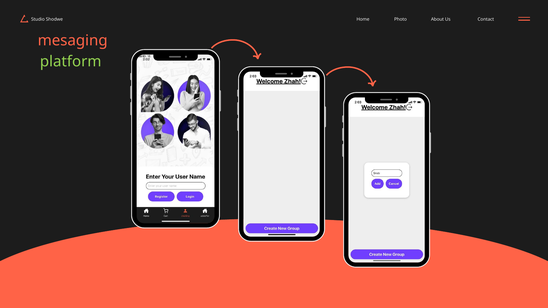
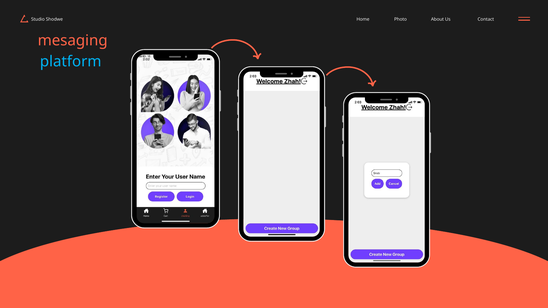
platform colour: light green -> light blue
